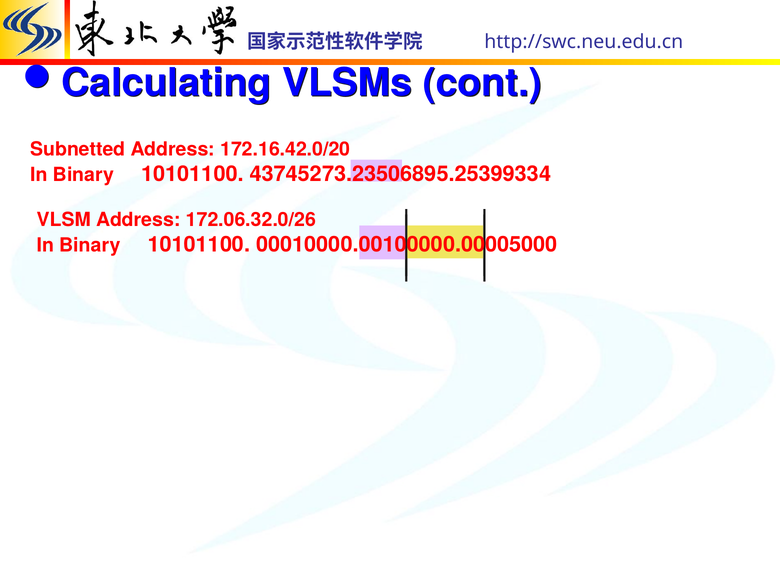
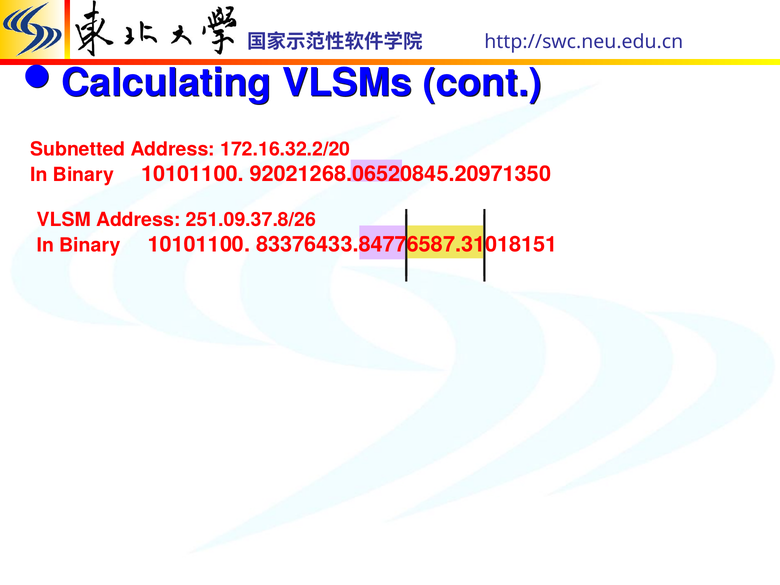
172.16.42.0/20: 172.16.42.0/20 -> 172.16.32.2/20
43745273.23506895.25399334: 43745273.23506895.25399334 -> 92021268.06520845.20971350
172.06.32.0/26: 172.06.32.0/26 -> 251.09.37.8/26
00010000.00100000.00005000: 00010000.00100000.00005000 -> 83376433.84776587.31018151
